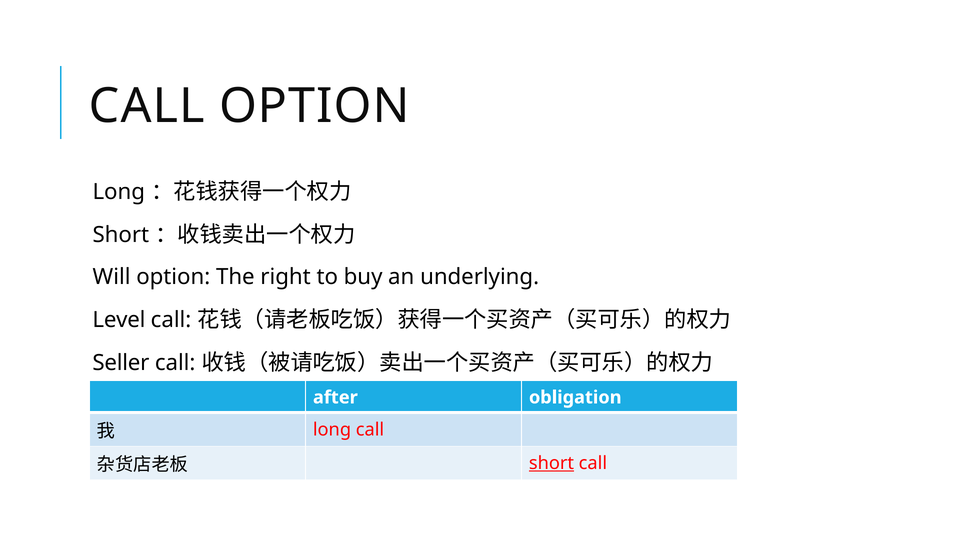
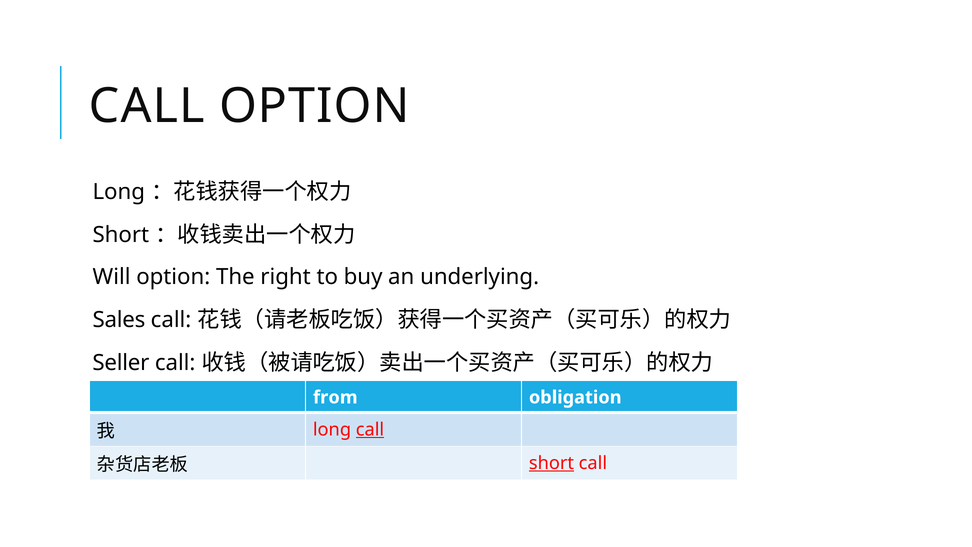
Level: Level -> Sales
after: after -> from
call at (370, 429) underline: none -> present
